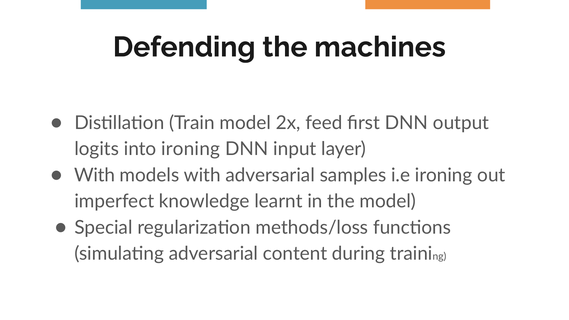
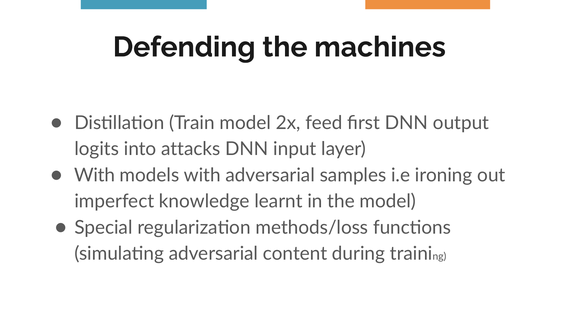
into ironing: ironing -> attacks
